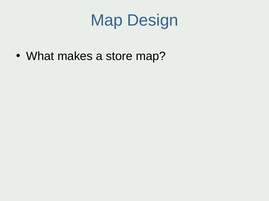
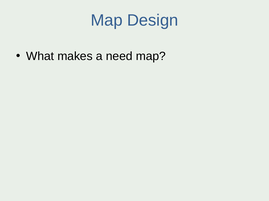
store: store -> need
